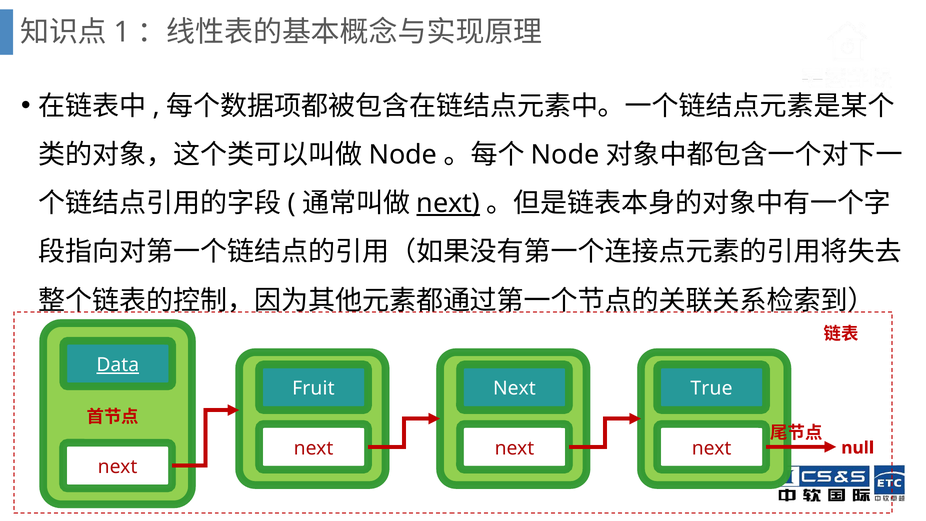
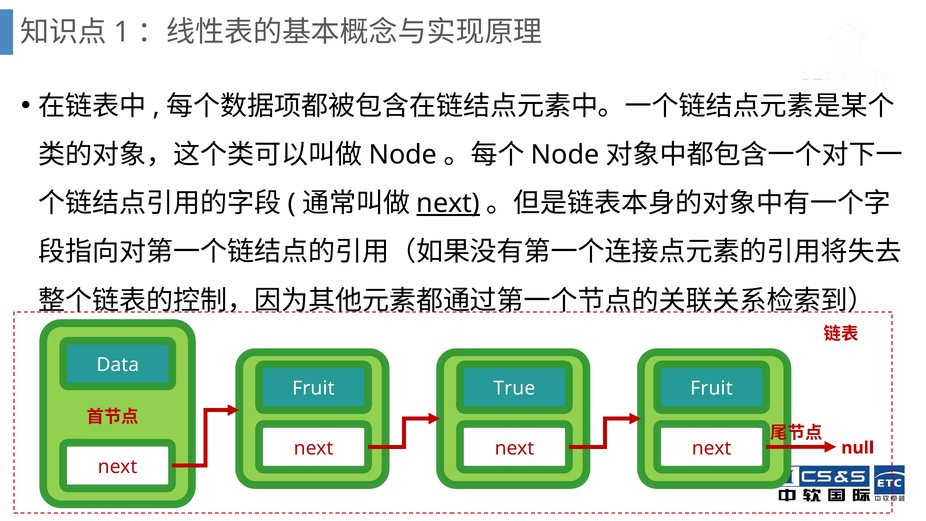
Data underline: present -> none
Next at (514, 389): Next -> True
True at (711, 389): True -> Fruit
